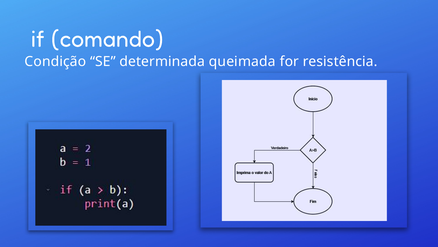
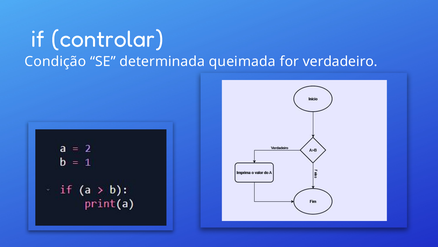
comando: comando -> controlar
resistência: resistência -> verdadeiro
